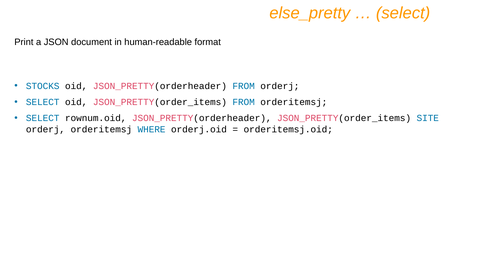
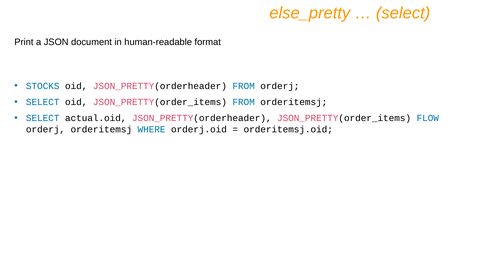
rownum.oid: rownum.oid -> actual.oid
SITE: SITE -> FLOW
